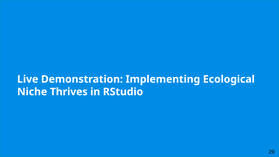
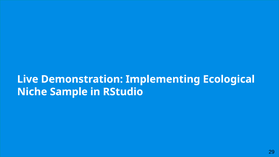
Thrives: Thrives -> Sample
